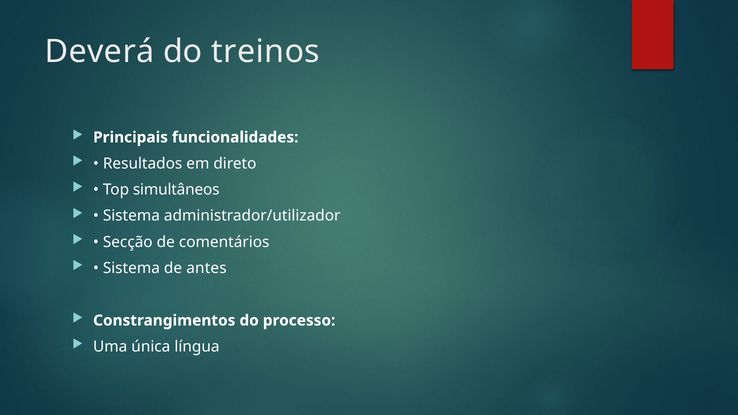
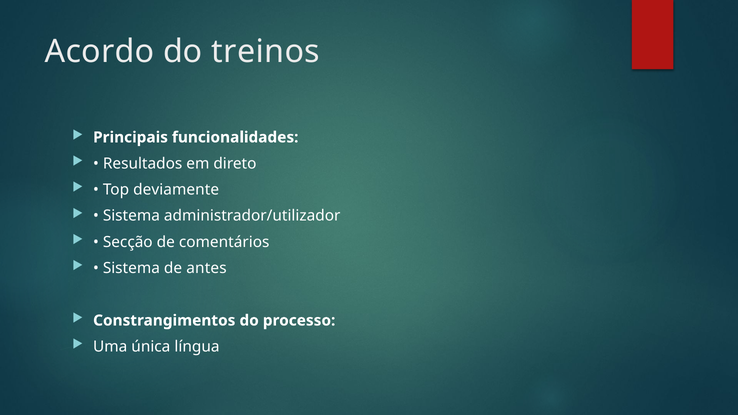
Deverá: Deverá -> Acordo
simultâneos: simultâneos -> deviamente
